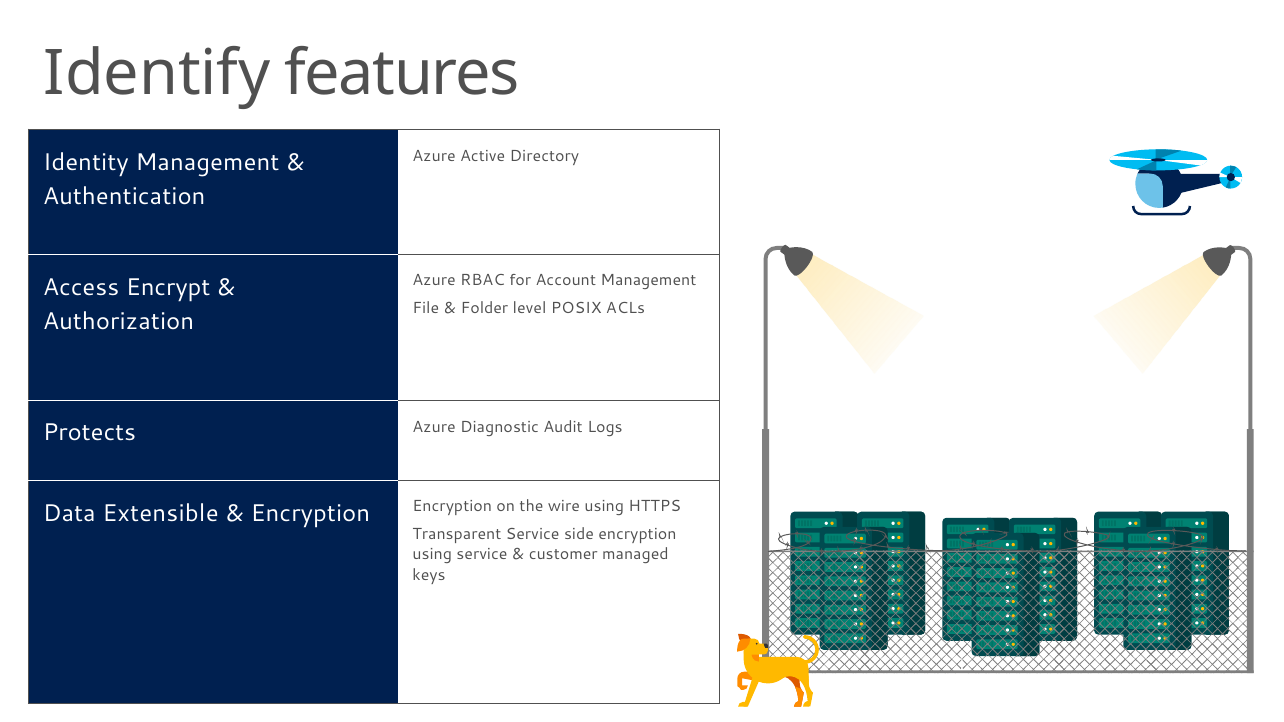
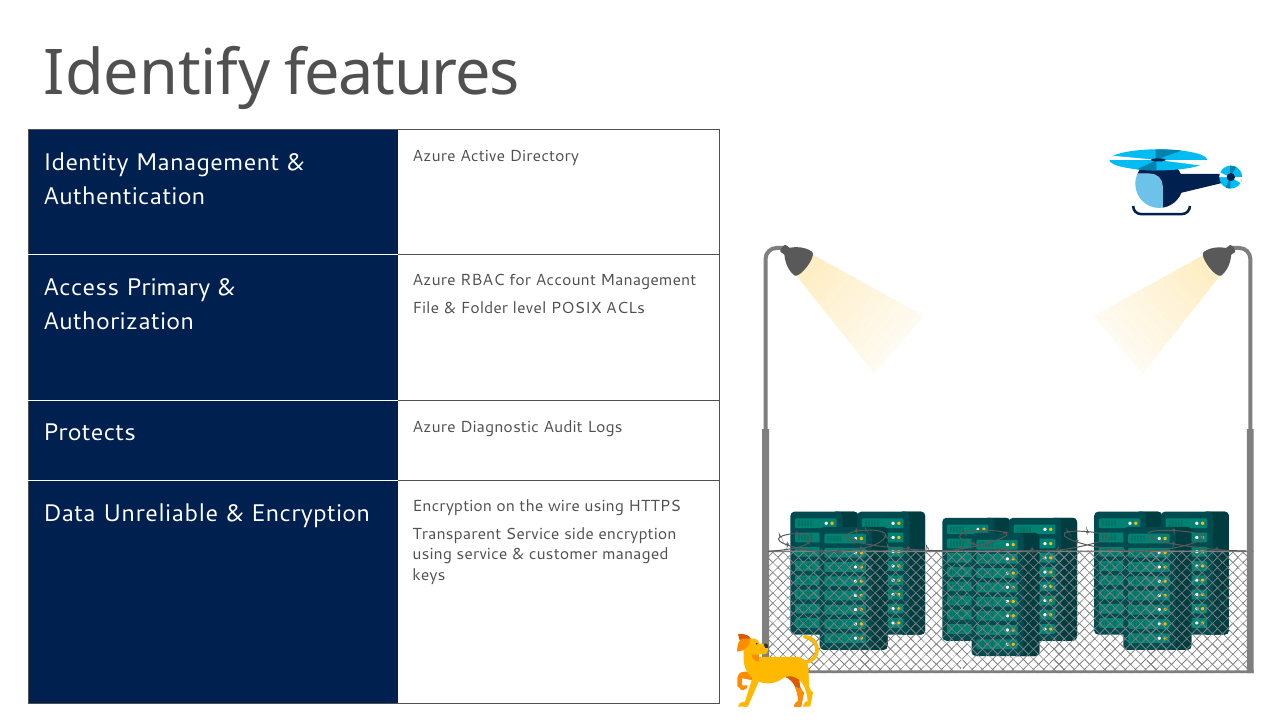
Encrypt: Encrypt -> Primary
Extensible: Extensible -> Unreliable
